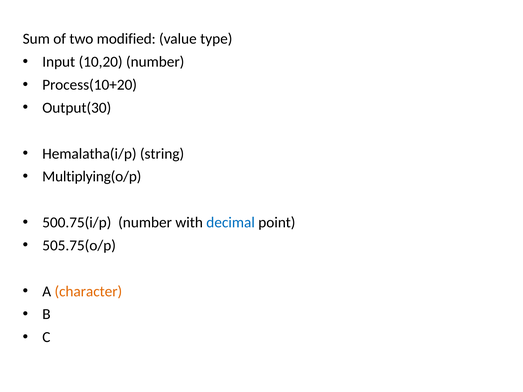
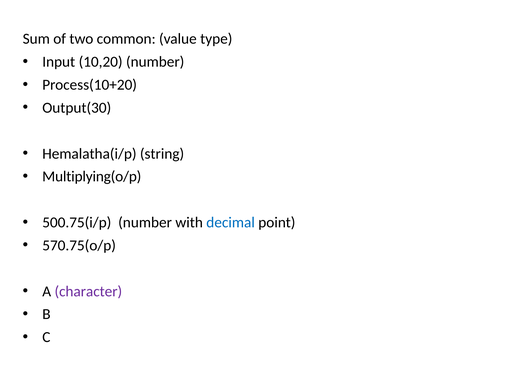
modified: modified -> common
505.75(o/p: 505.75(o/p -> 570.75(o/p
character colour: orange -> purple
